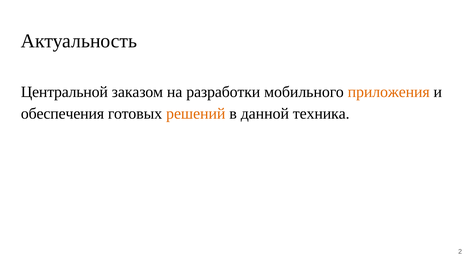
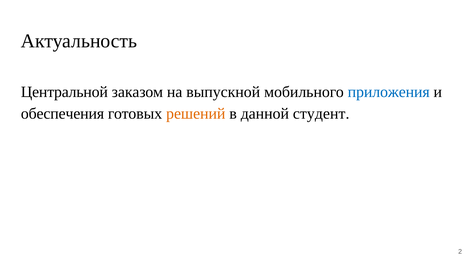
разработки: разработки -> выпускной
приложения colour: orange -> blue
техника: техника -> студент
